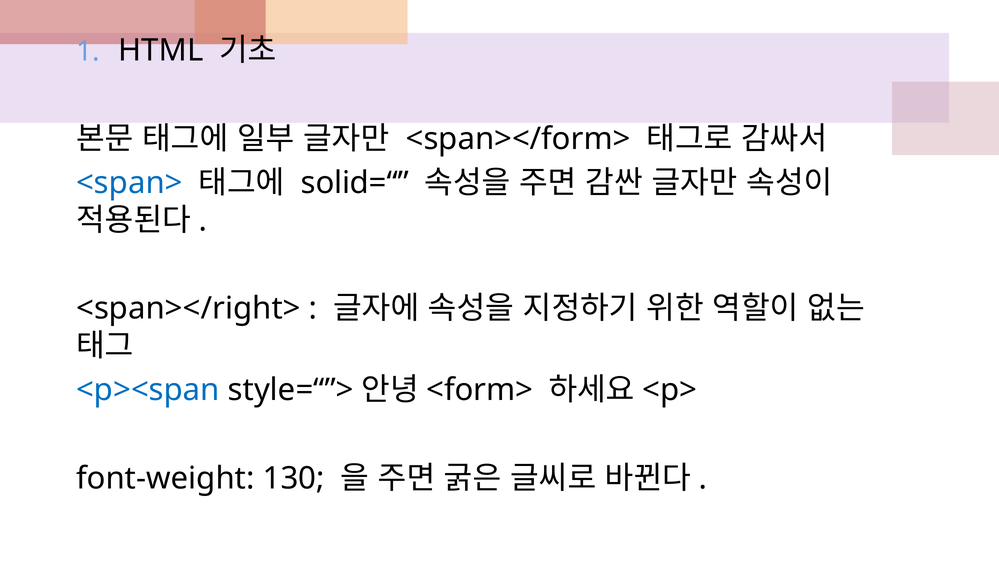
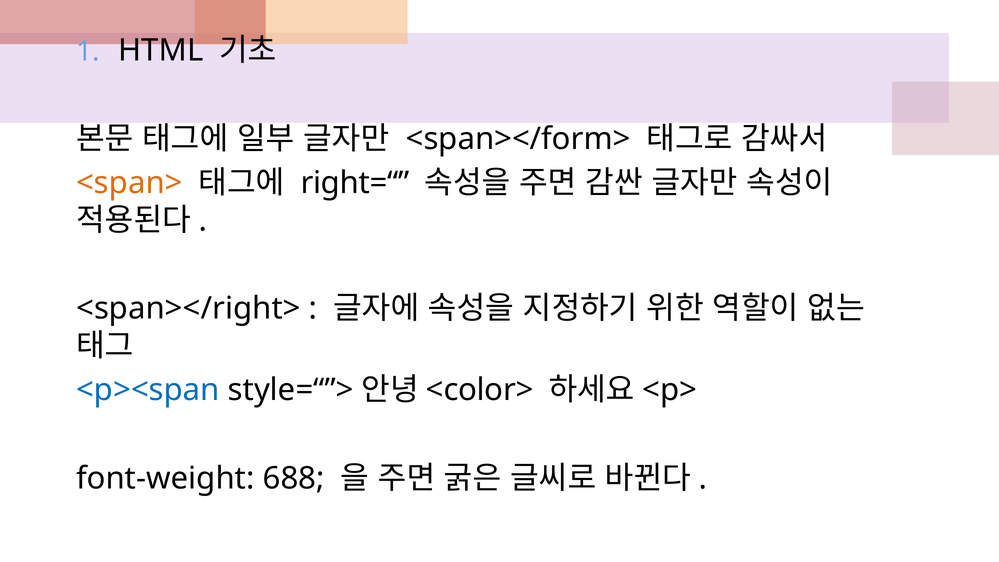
<span> colour: blue -> orange
solid=“: solid=“ -> right=“
<form>: <form> -> <color>
130: 130 -> 688
